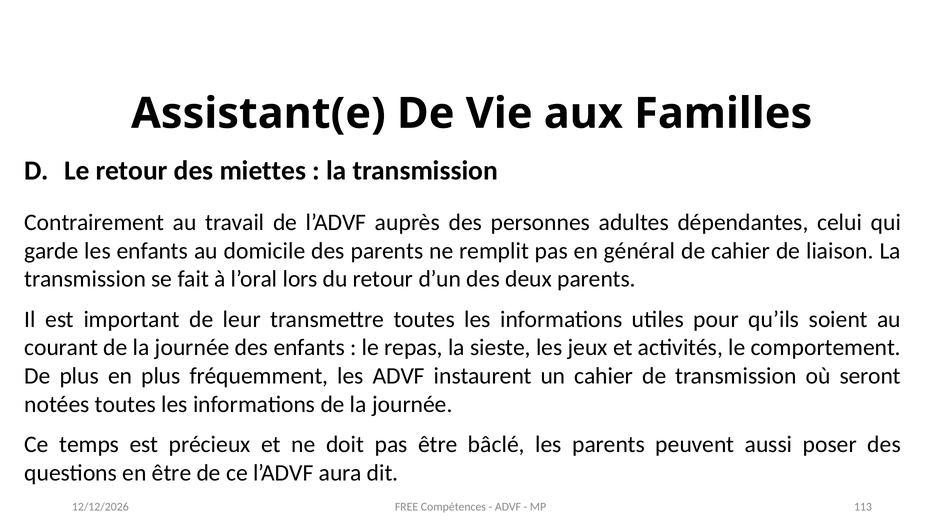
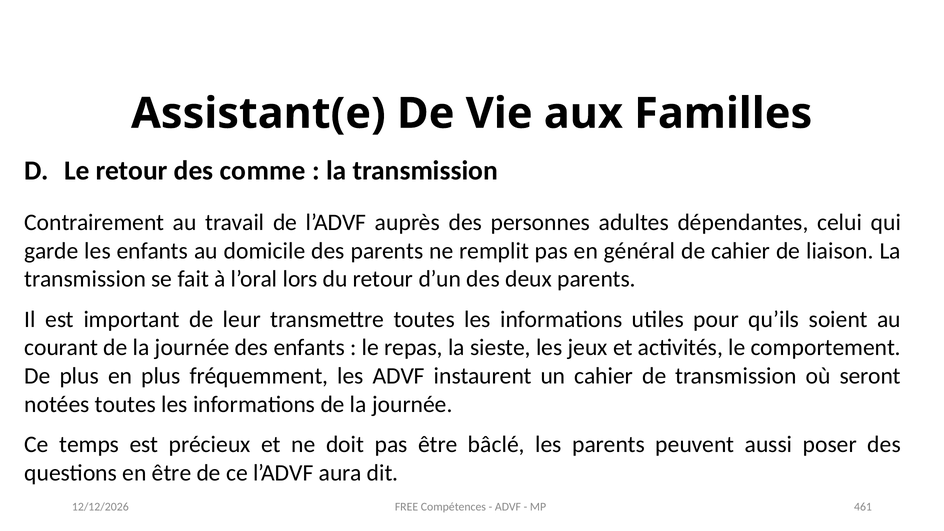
miettes: miettes -> comme
113: 113 -> 461
